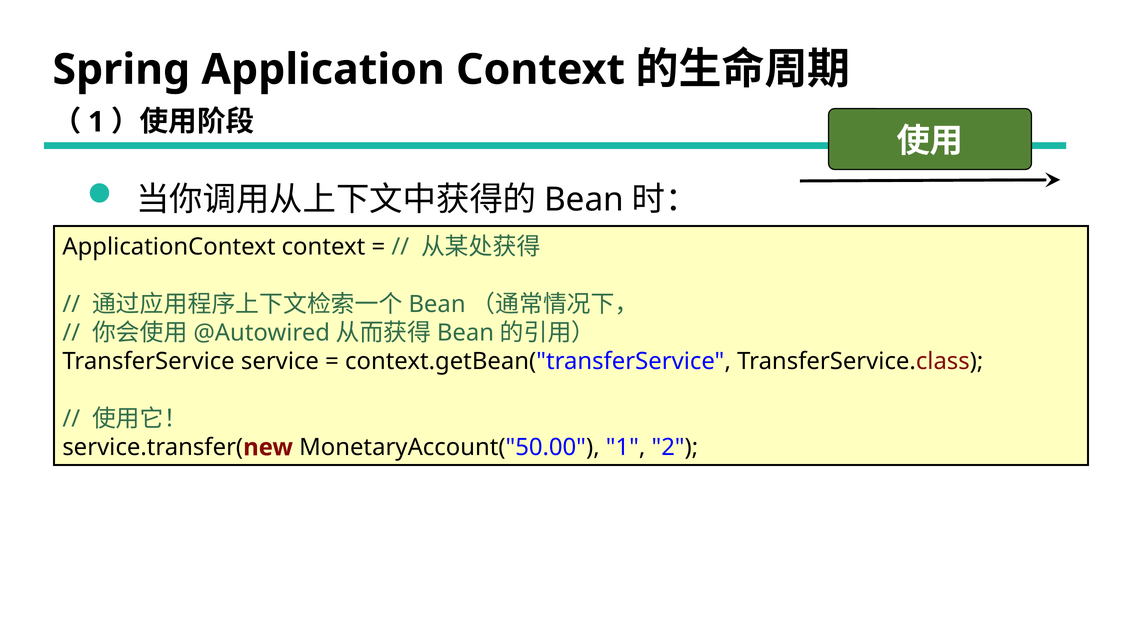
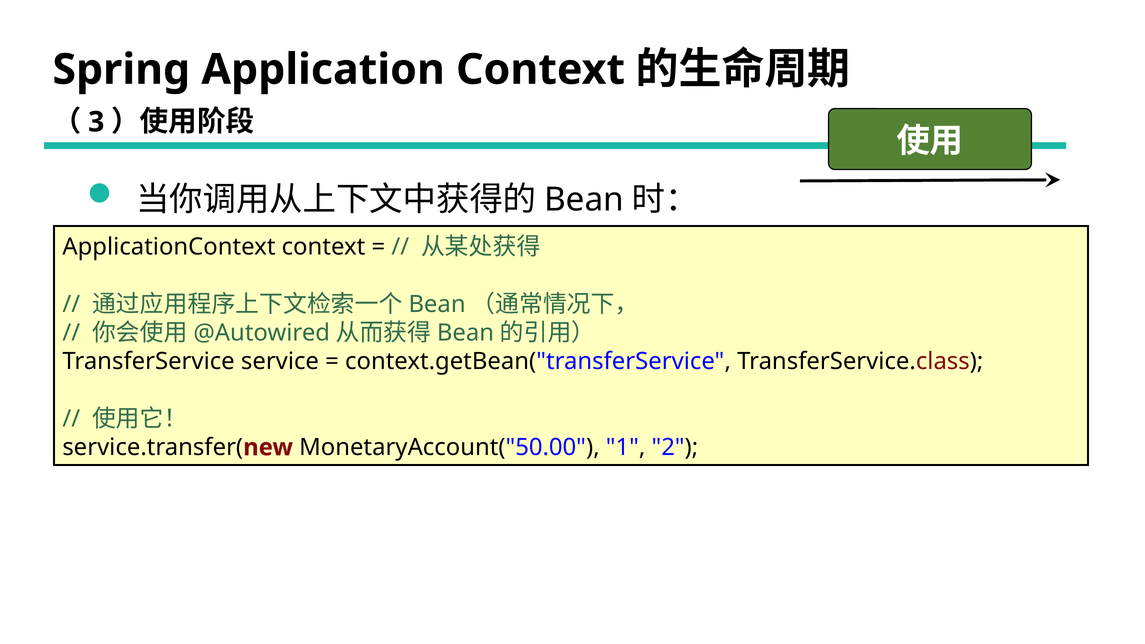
1 at (96, 122): 1 -> 3
